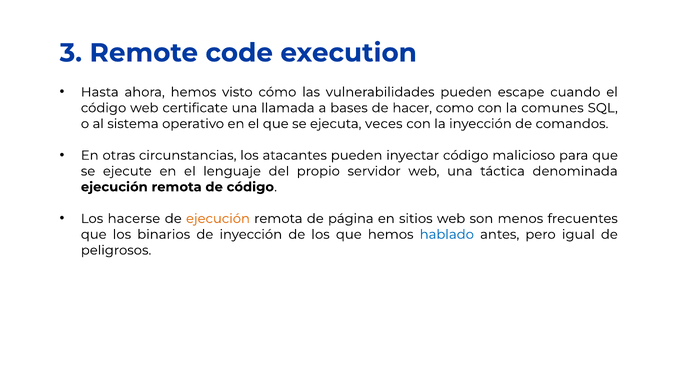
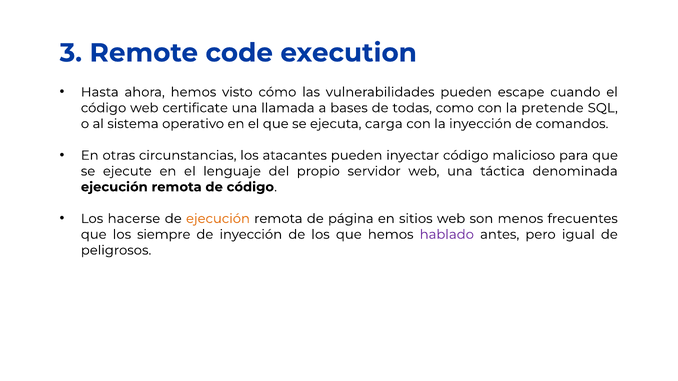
hacer: hacer -> todas
comunes: comunes -> pretende
veces: veces -> carga
binarios: binarios -> siempre
hablado colour: blue -> purple
